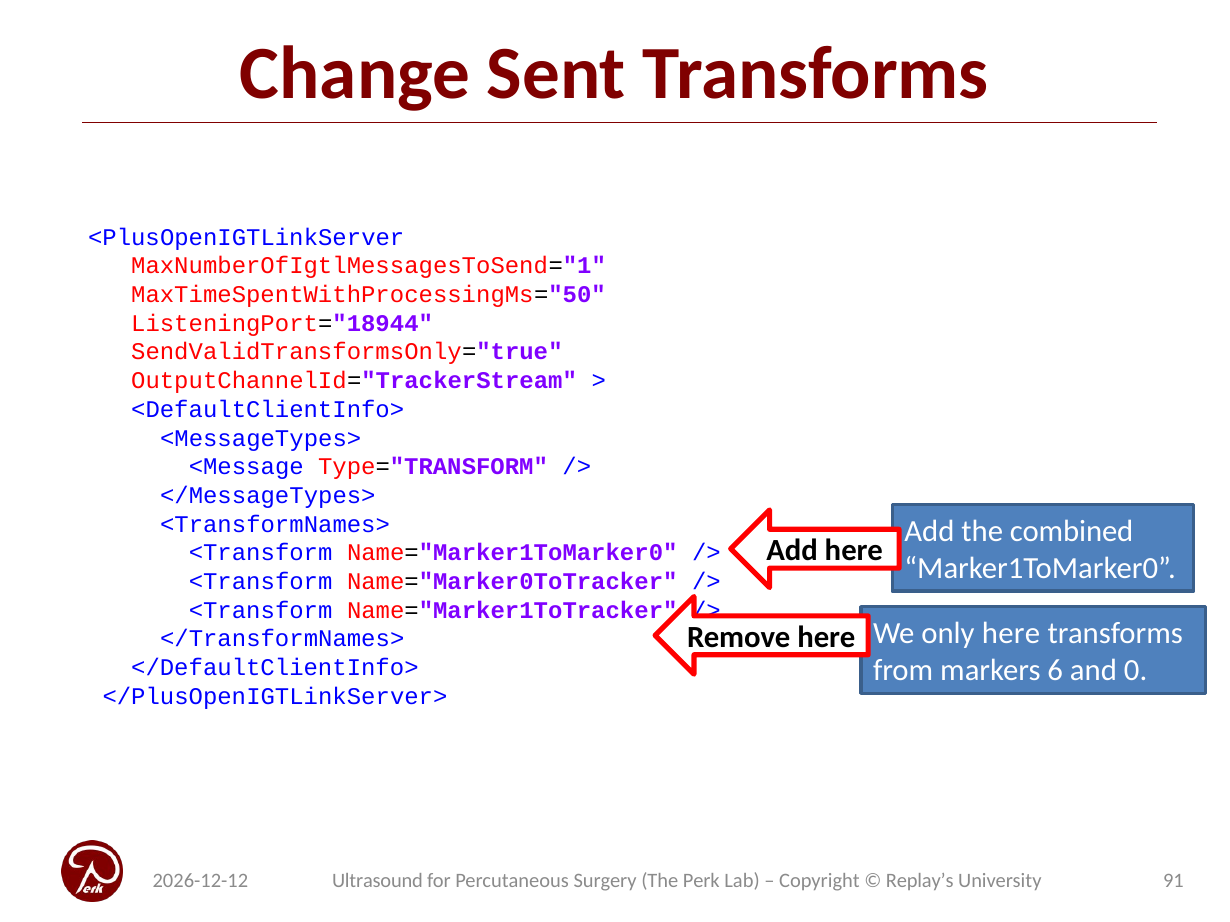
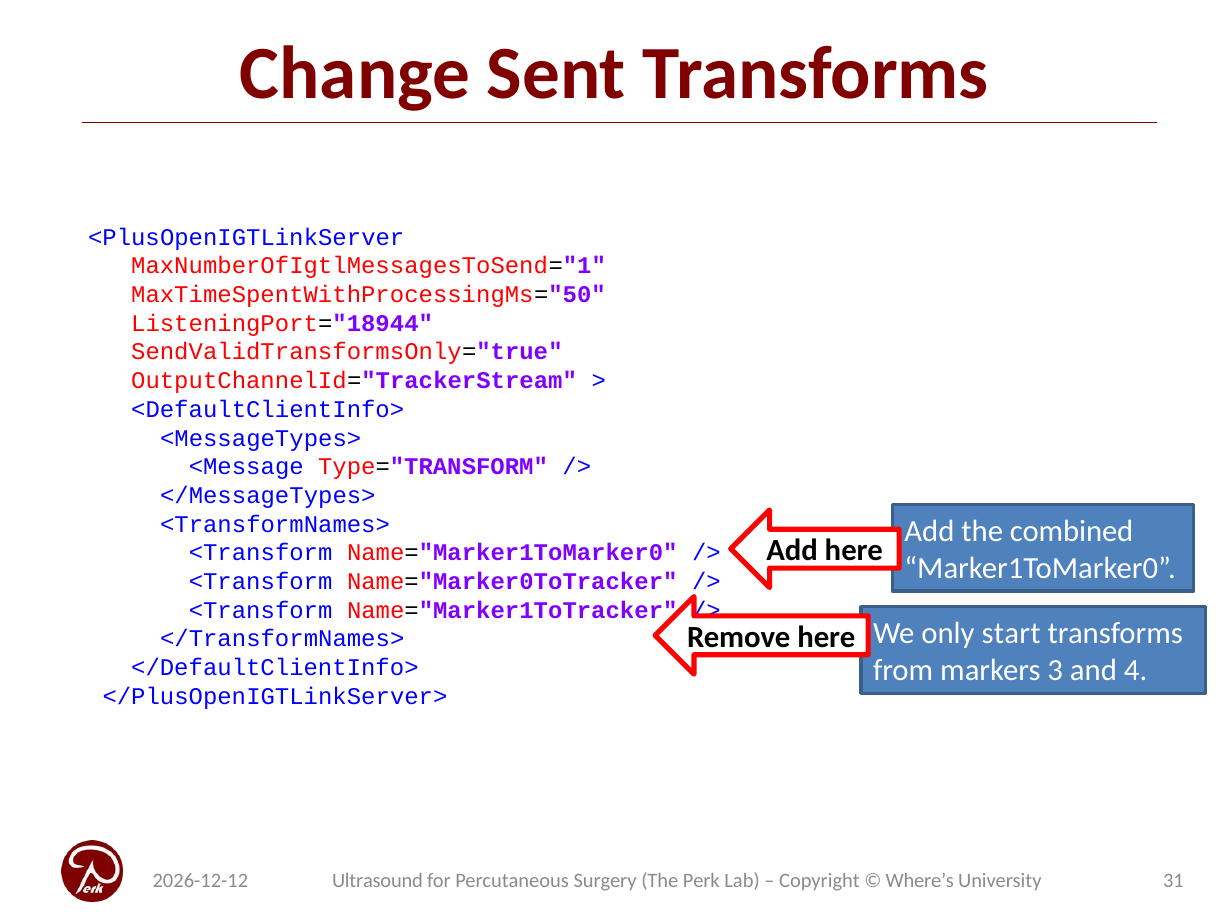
only here: here -> start
6: 6 -> 3
0: 0 -> 4
Replay’s: Replay’s -> Where’s
91: 91 -> 31
